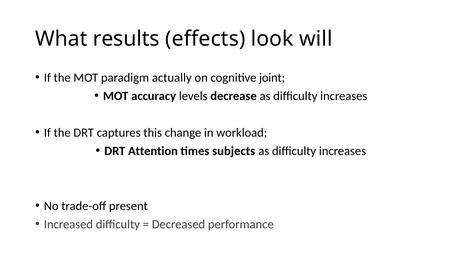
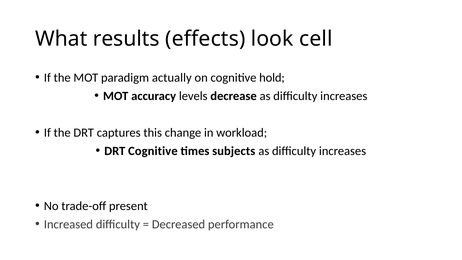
will: will -> cell
joint: joint -> hold
DRT Attention: Attention -> Cognitive
